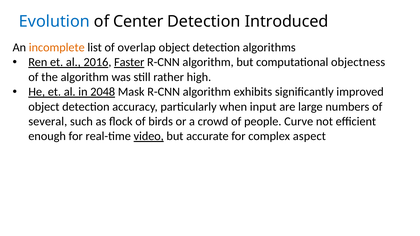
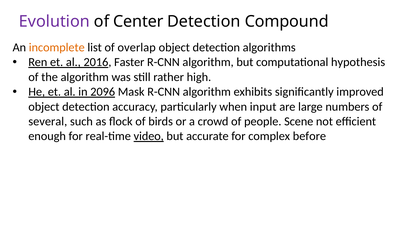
Evolution colour: blue -> purple
Introduced: Introduced -> Compound
Faster underline: present -> none
objectness: objectness -> hypothesis
2048: 2048 -> 2096
Curve: Curve -> Scene
aspect: aspect -> before
